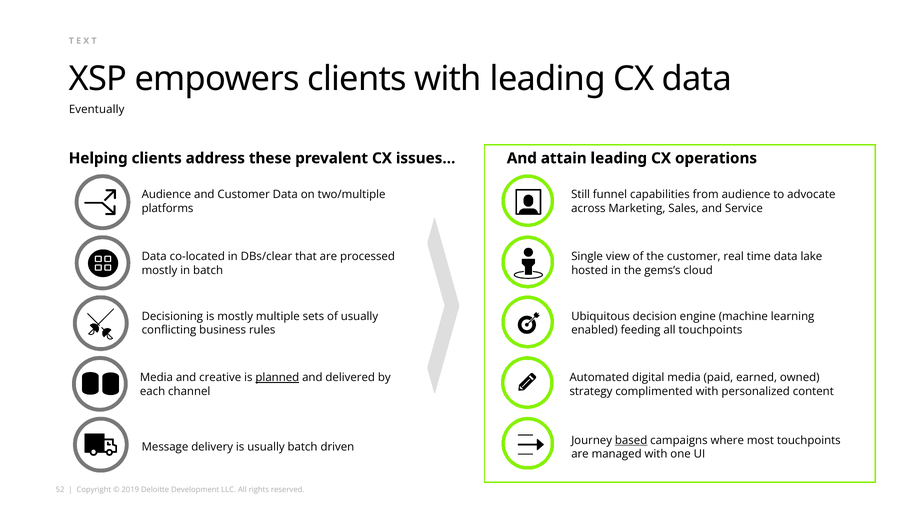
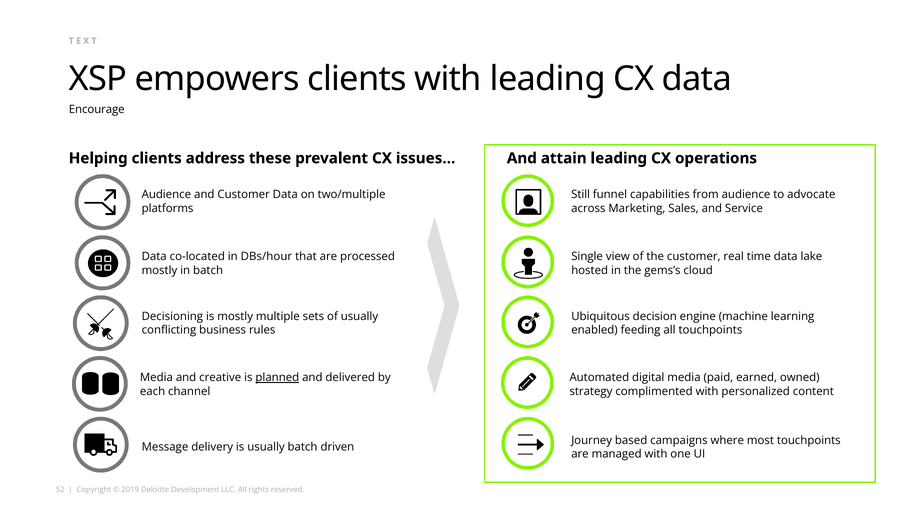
Eventually: Eventually -> Encourage
DBs/clear: DBs/clear -> DBs/hour
based underline: present -> none
